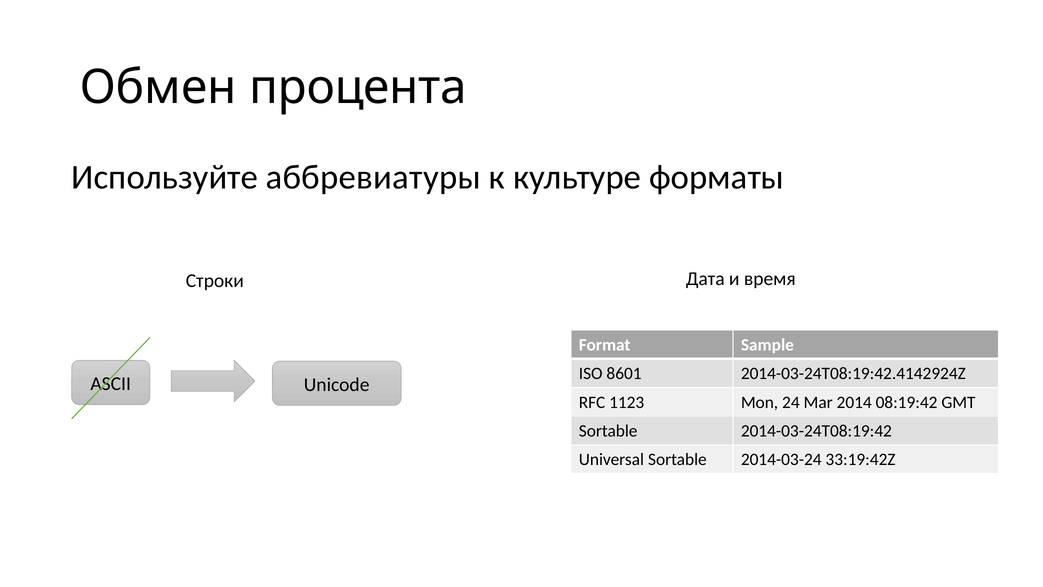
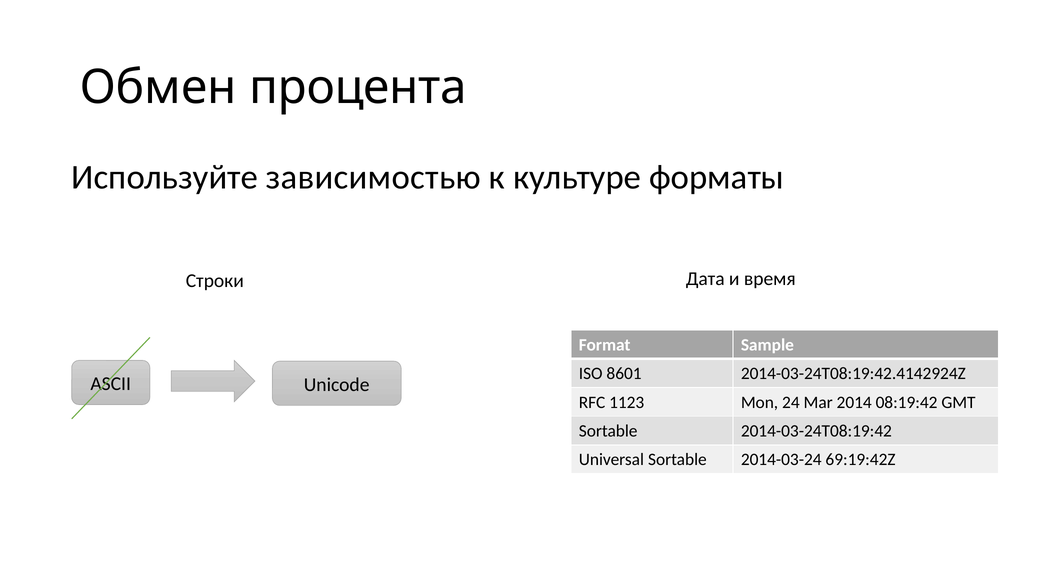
аббревиатуры: аббревиатуры -> зависимостью
33:19:42Z: 33:19:42Z -> 69:19:42Z
